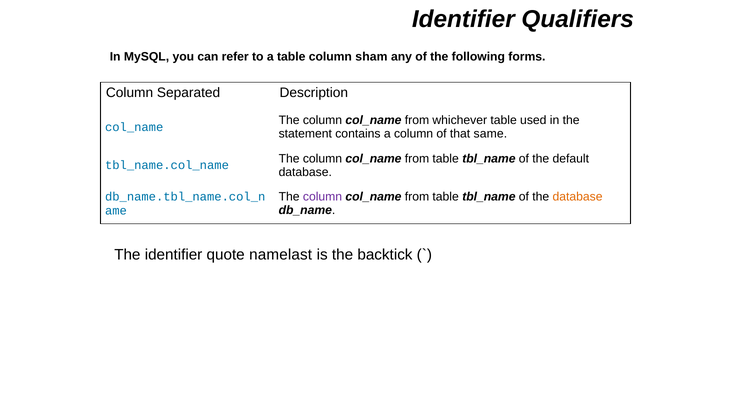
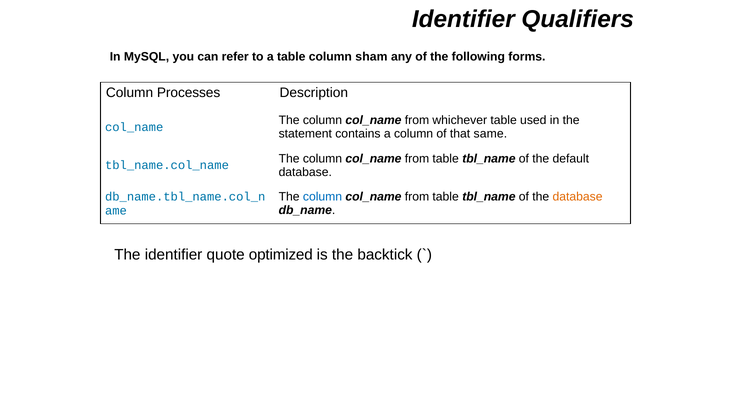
Separated: Separated -> Processes
column at (323, 197) colour: purple -> blue
namelast: namelast -> optimized
